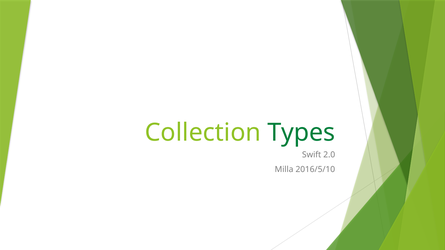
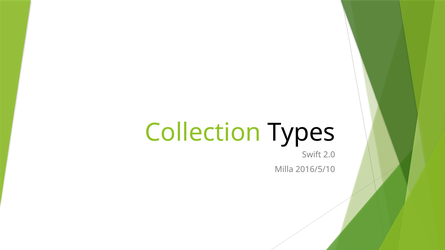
Types colour: green -> black
